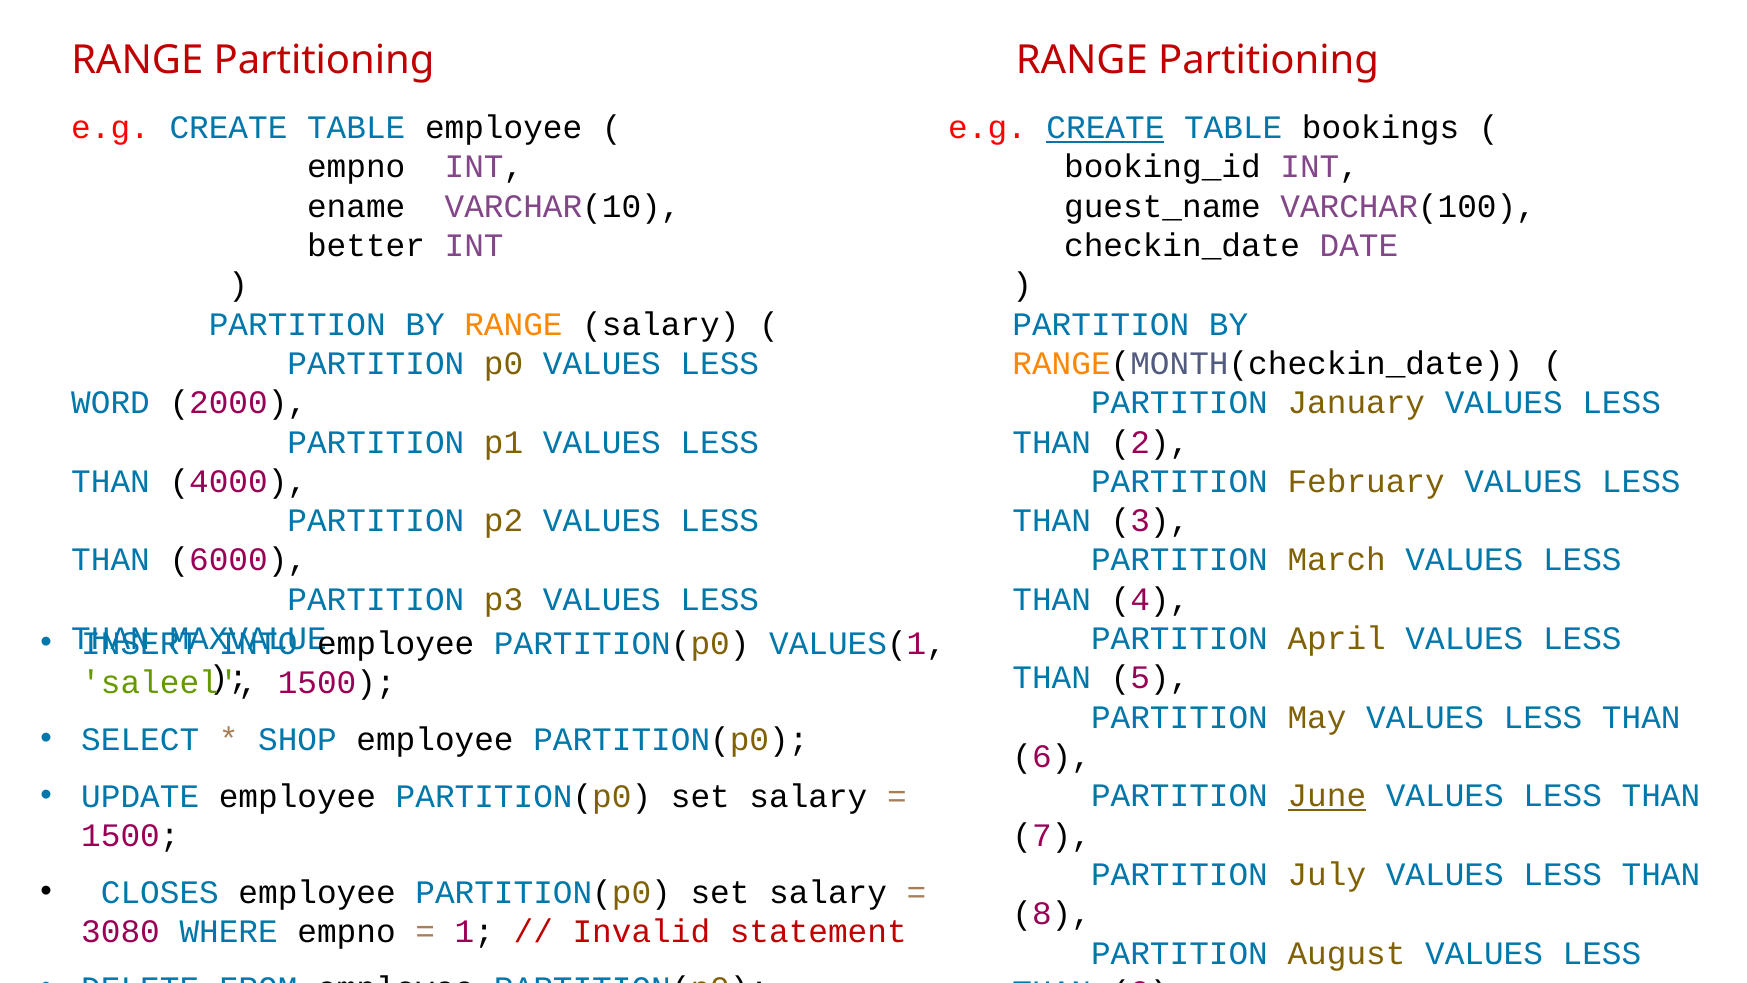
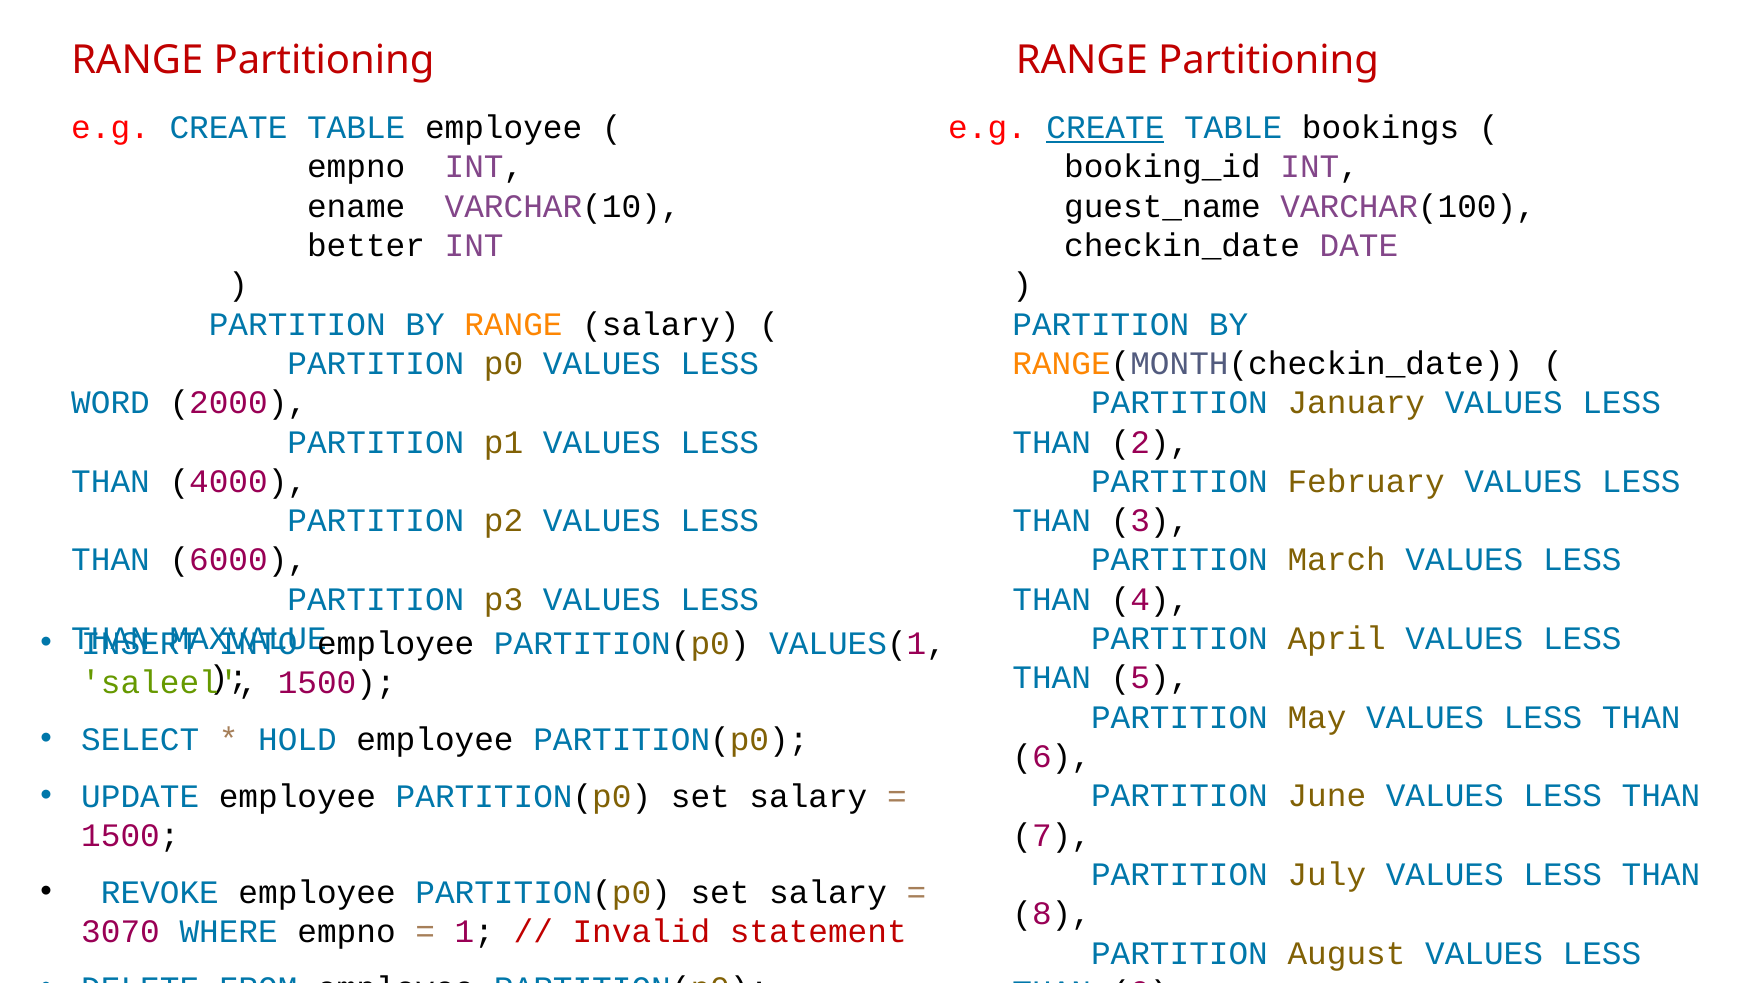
SHOP: SHOP -> HOLD
June underline: present -> none
CLOSES: CLOSES -> REVOKE
3080: 3080 -> 3070
